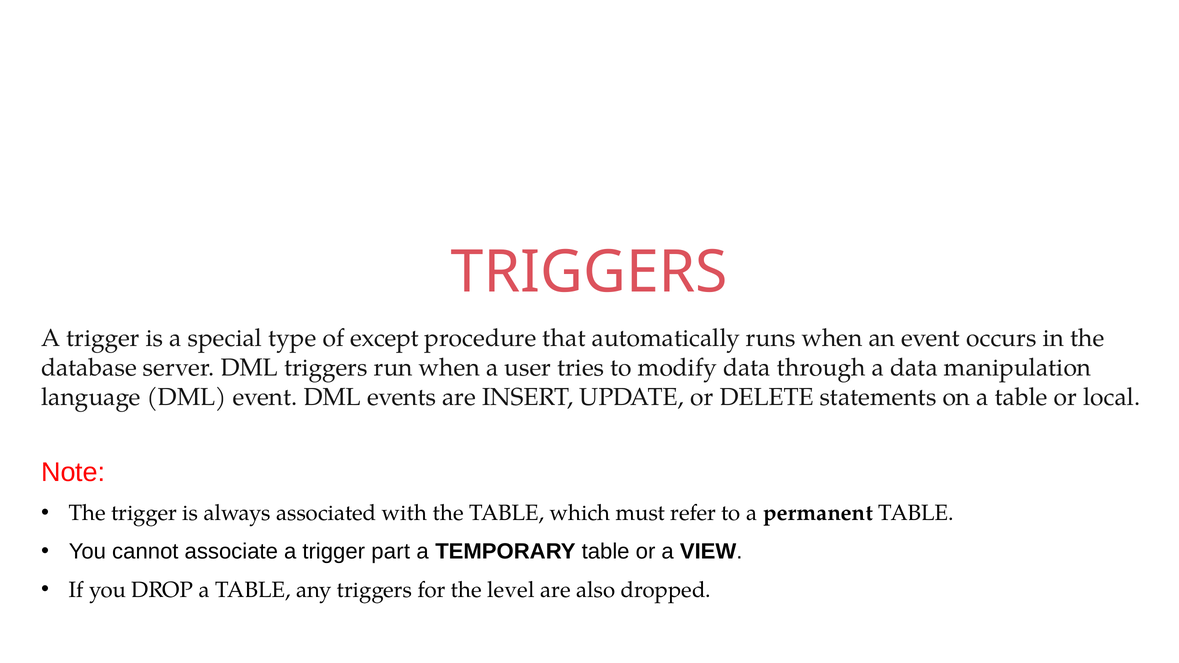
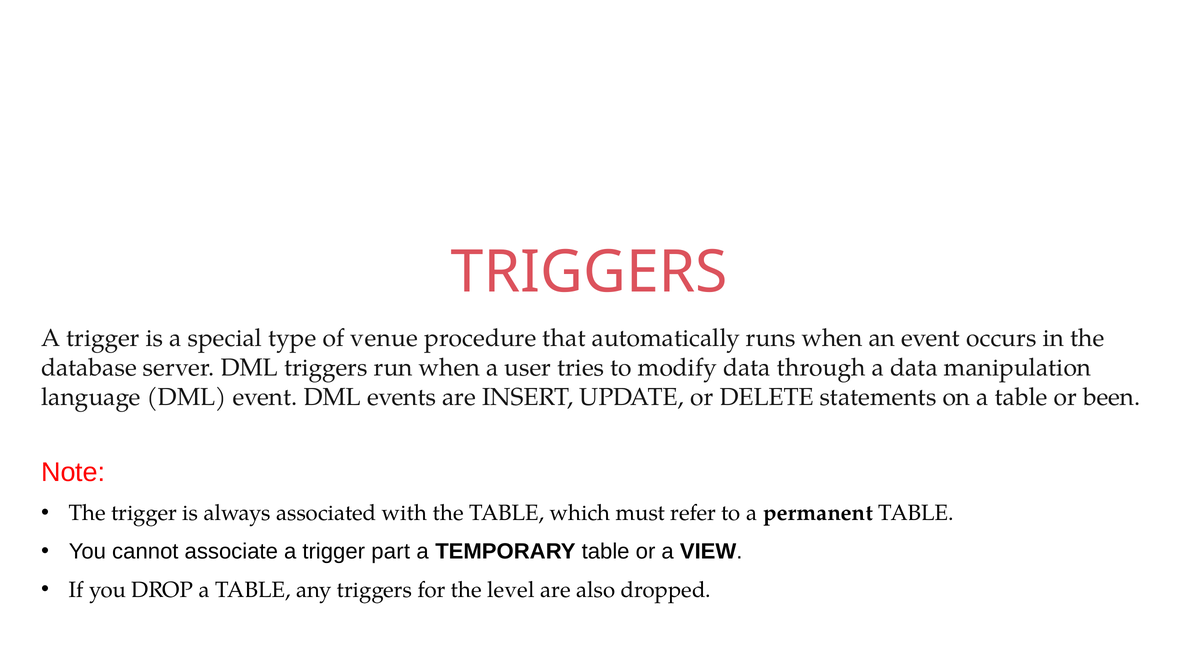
except: except -> venue
local: local -> been
